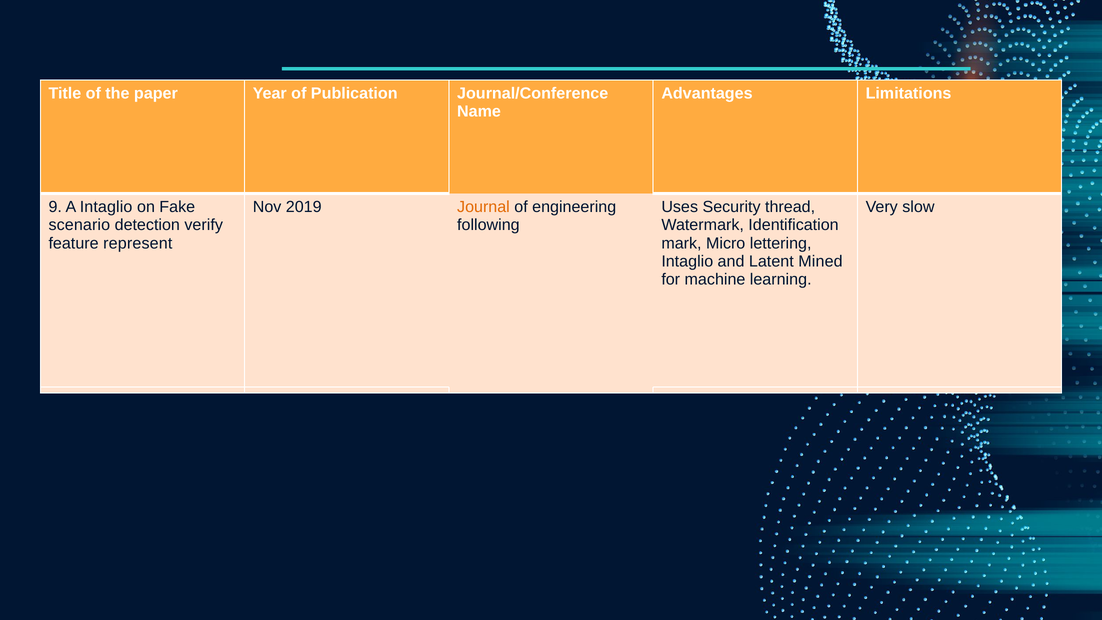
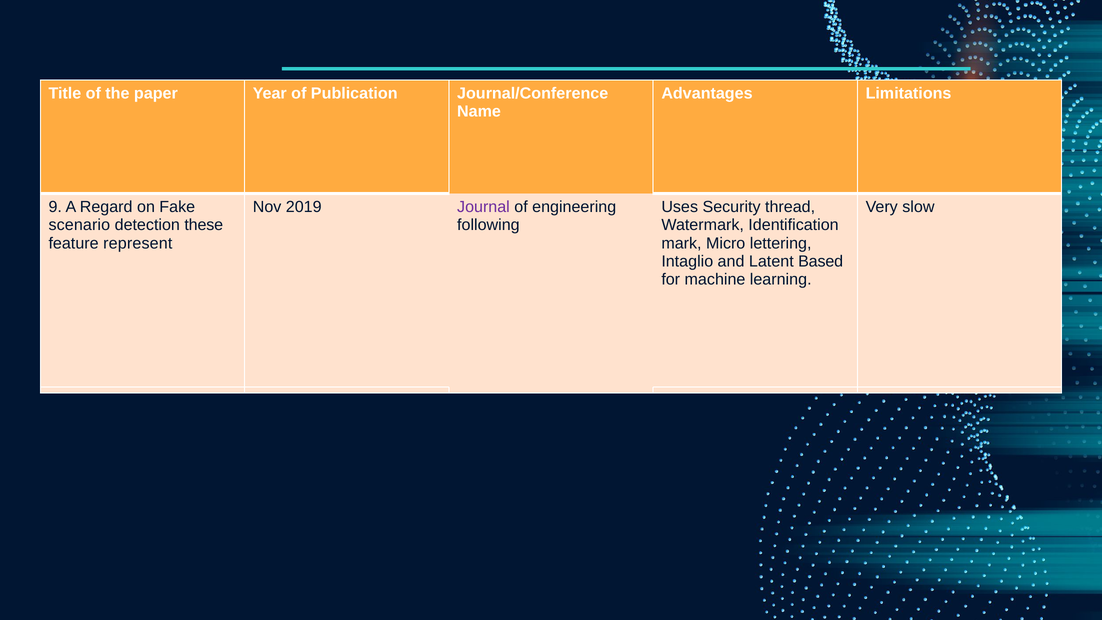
A Intaglio: Intaglio -> Regard
Journal colour: orange -> purple
verify: verify -> these
Mined: Mined -> Based
